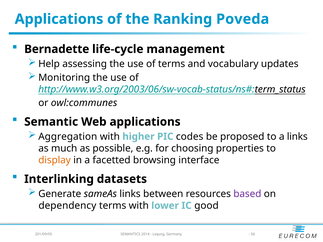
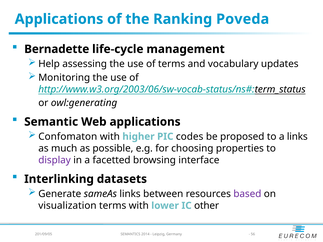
owl:communes: owl:communes -> owl:generating
Aggregation: Aggregation -> Confomaton
display colour: orange -> purple
dependency: dependency -> visualization
good: good -> other
